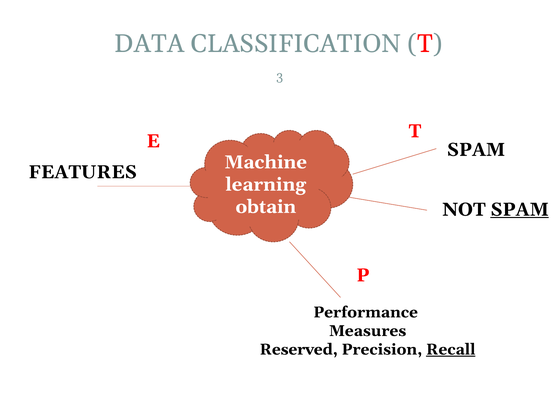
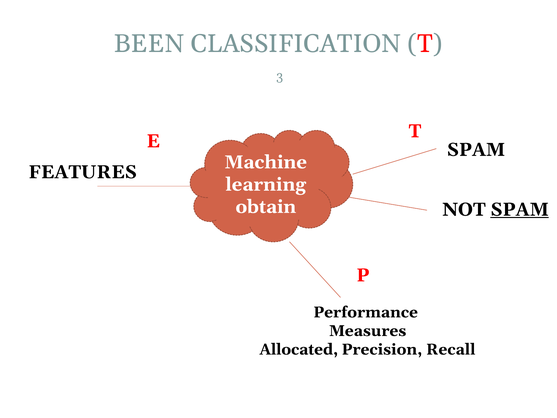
DATA: DATA -> BEEN
Reserved: Reserved -> Allocated
Recall underline: present -> none
